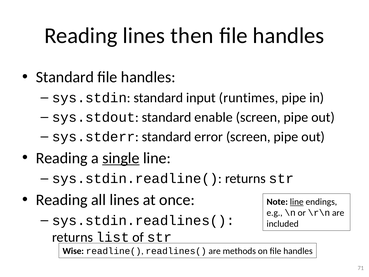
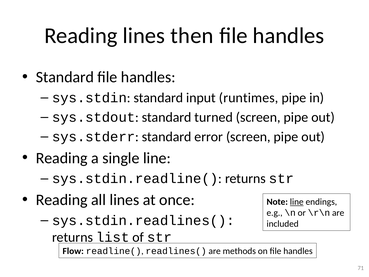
enable: enable -> turned
single underline: present -> none
Wise: Wise -> Flow
